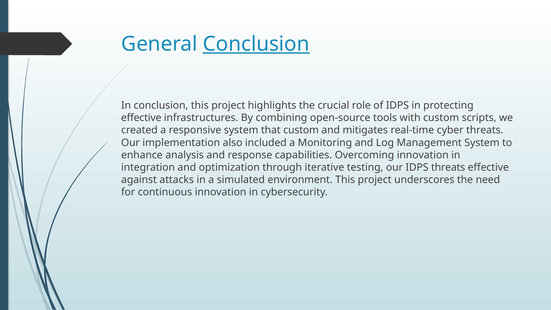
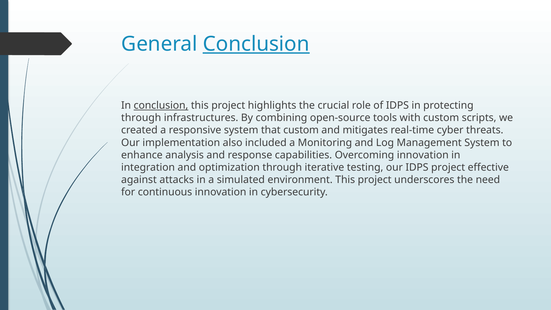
conclusion at (161, 105) underline: none -> present
effective at (141, 118): effective -> through
IDPS threats: threats -> project
